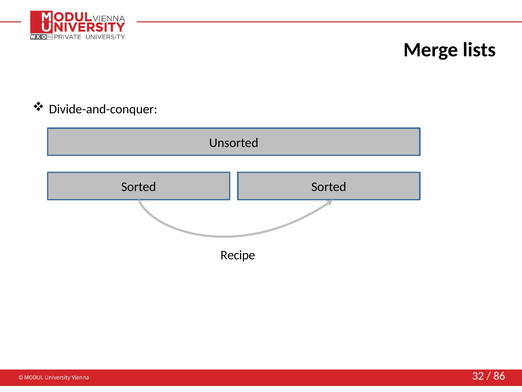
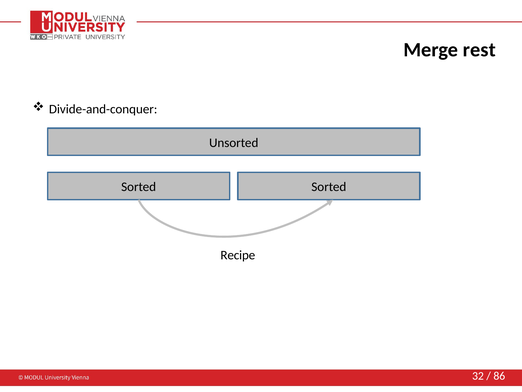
lists: lists -> rest
